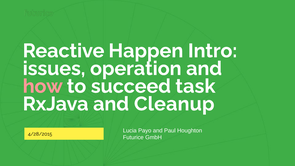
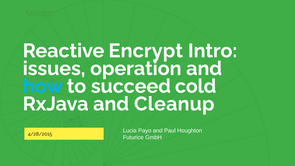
Happen: Happen -> Encrypt
how colour: pink -> light blue
task: task -> cold
